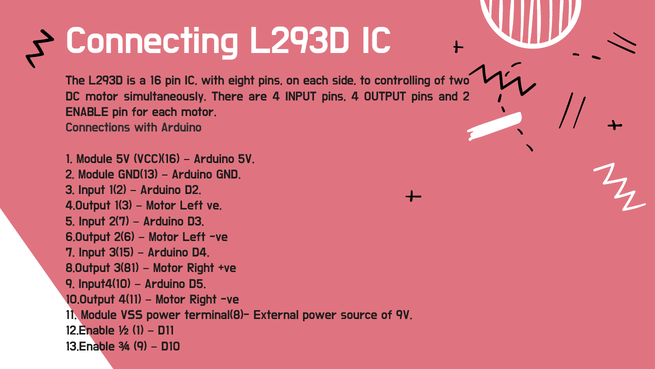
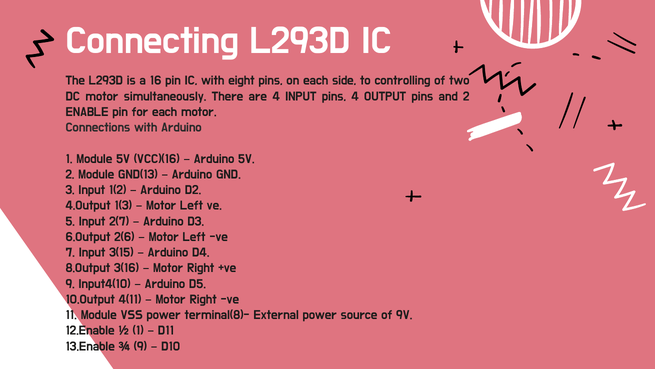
3(81: 3(81 -> 3(16
